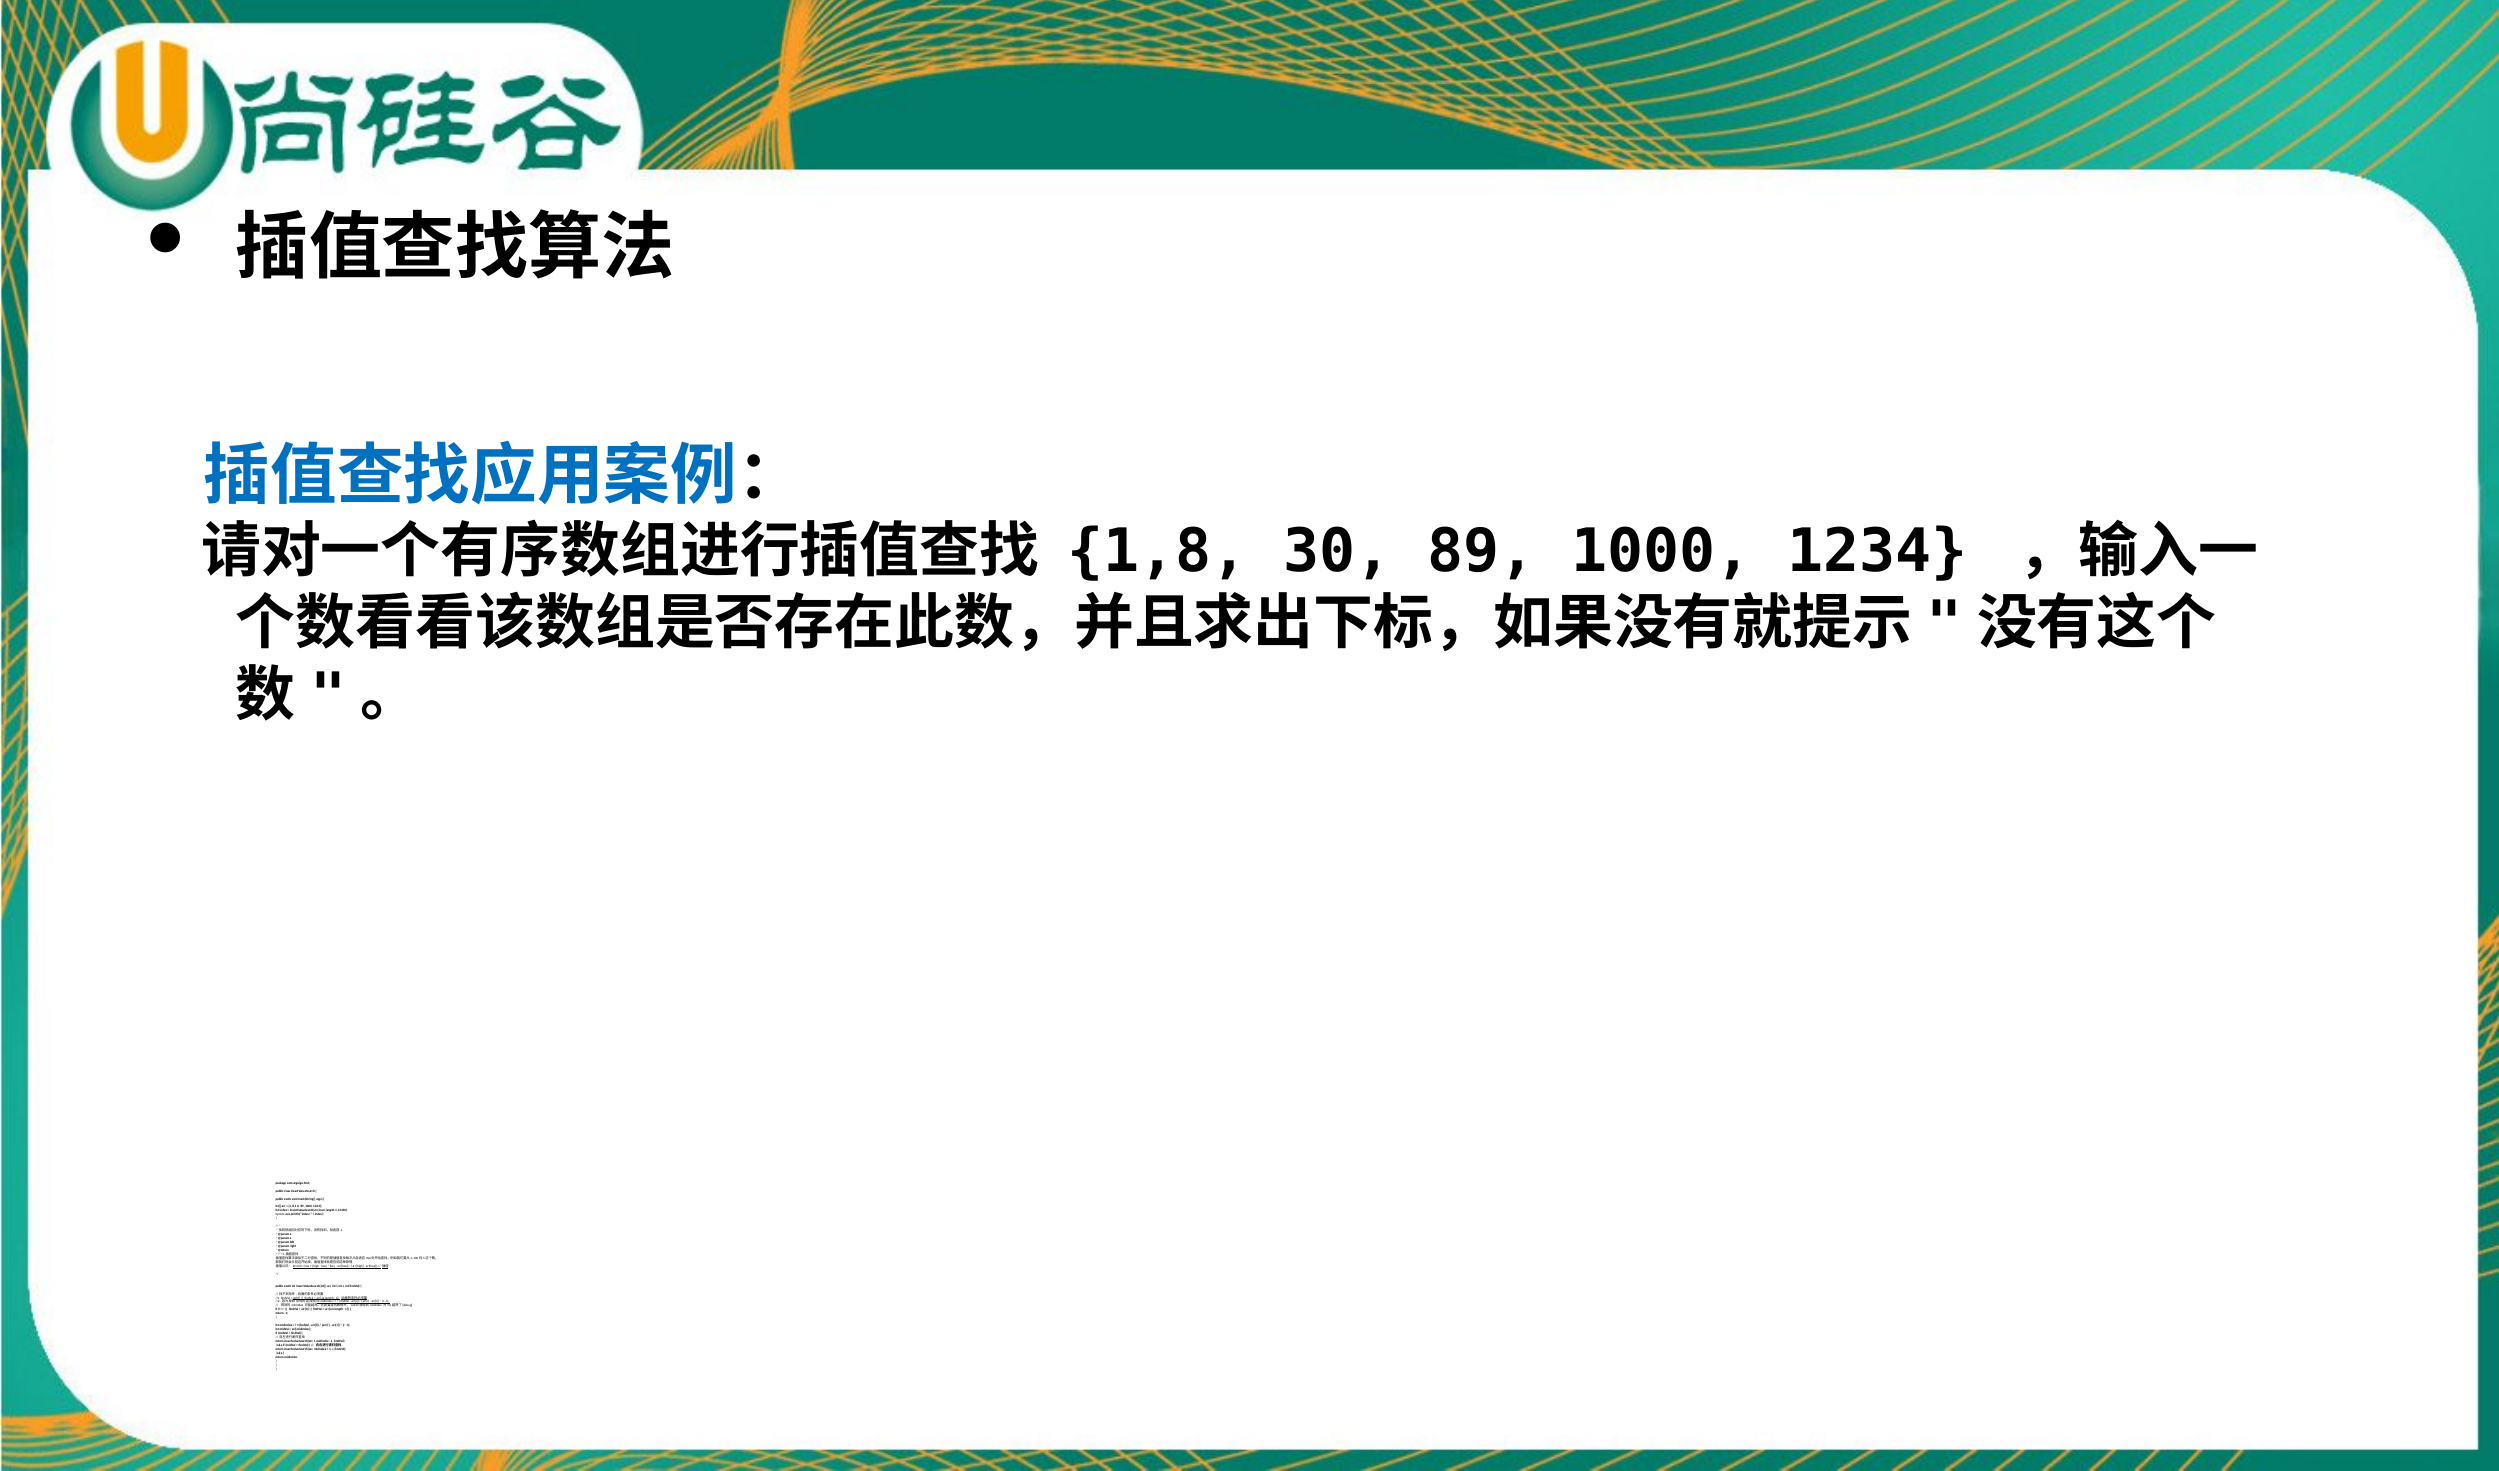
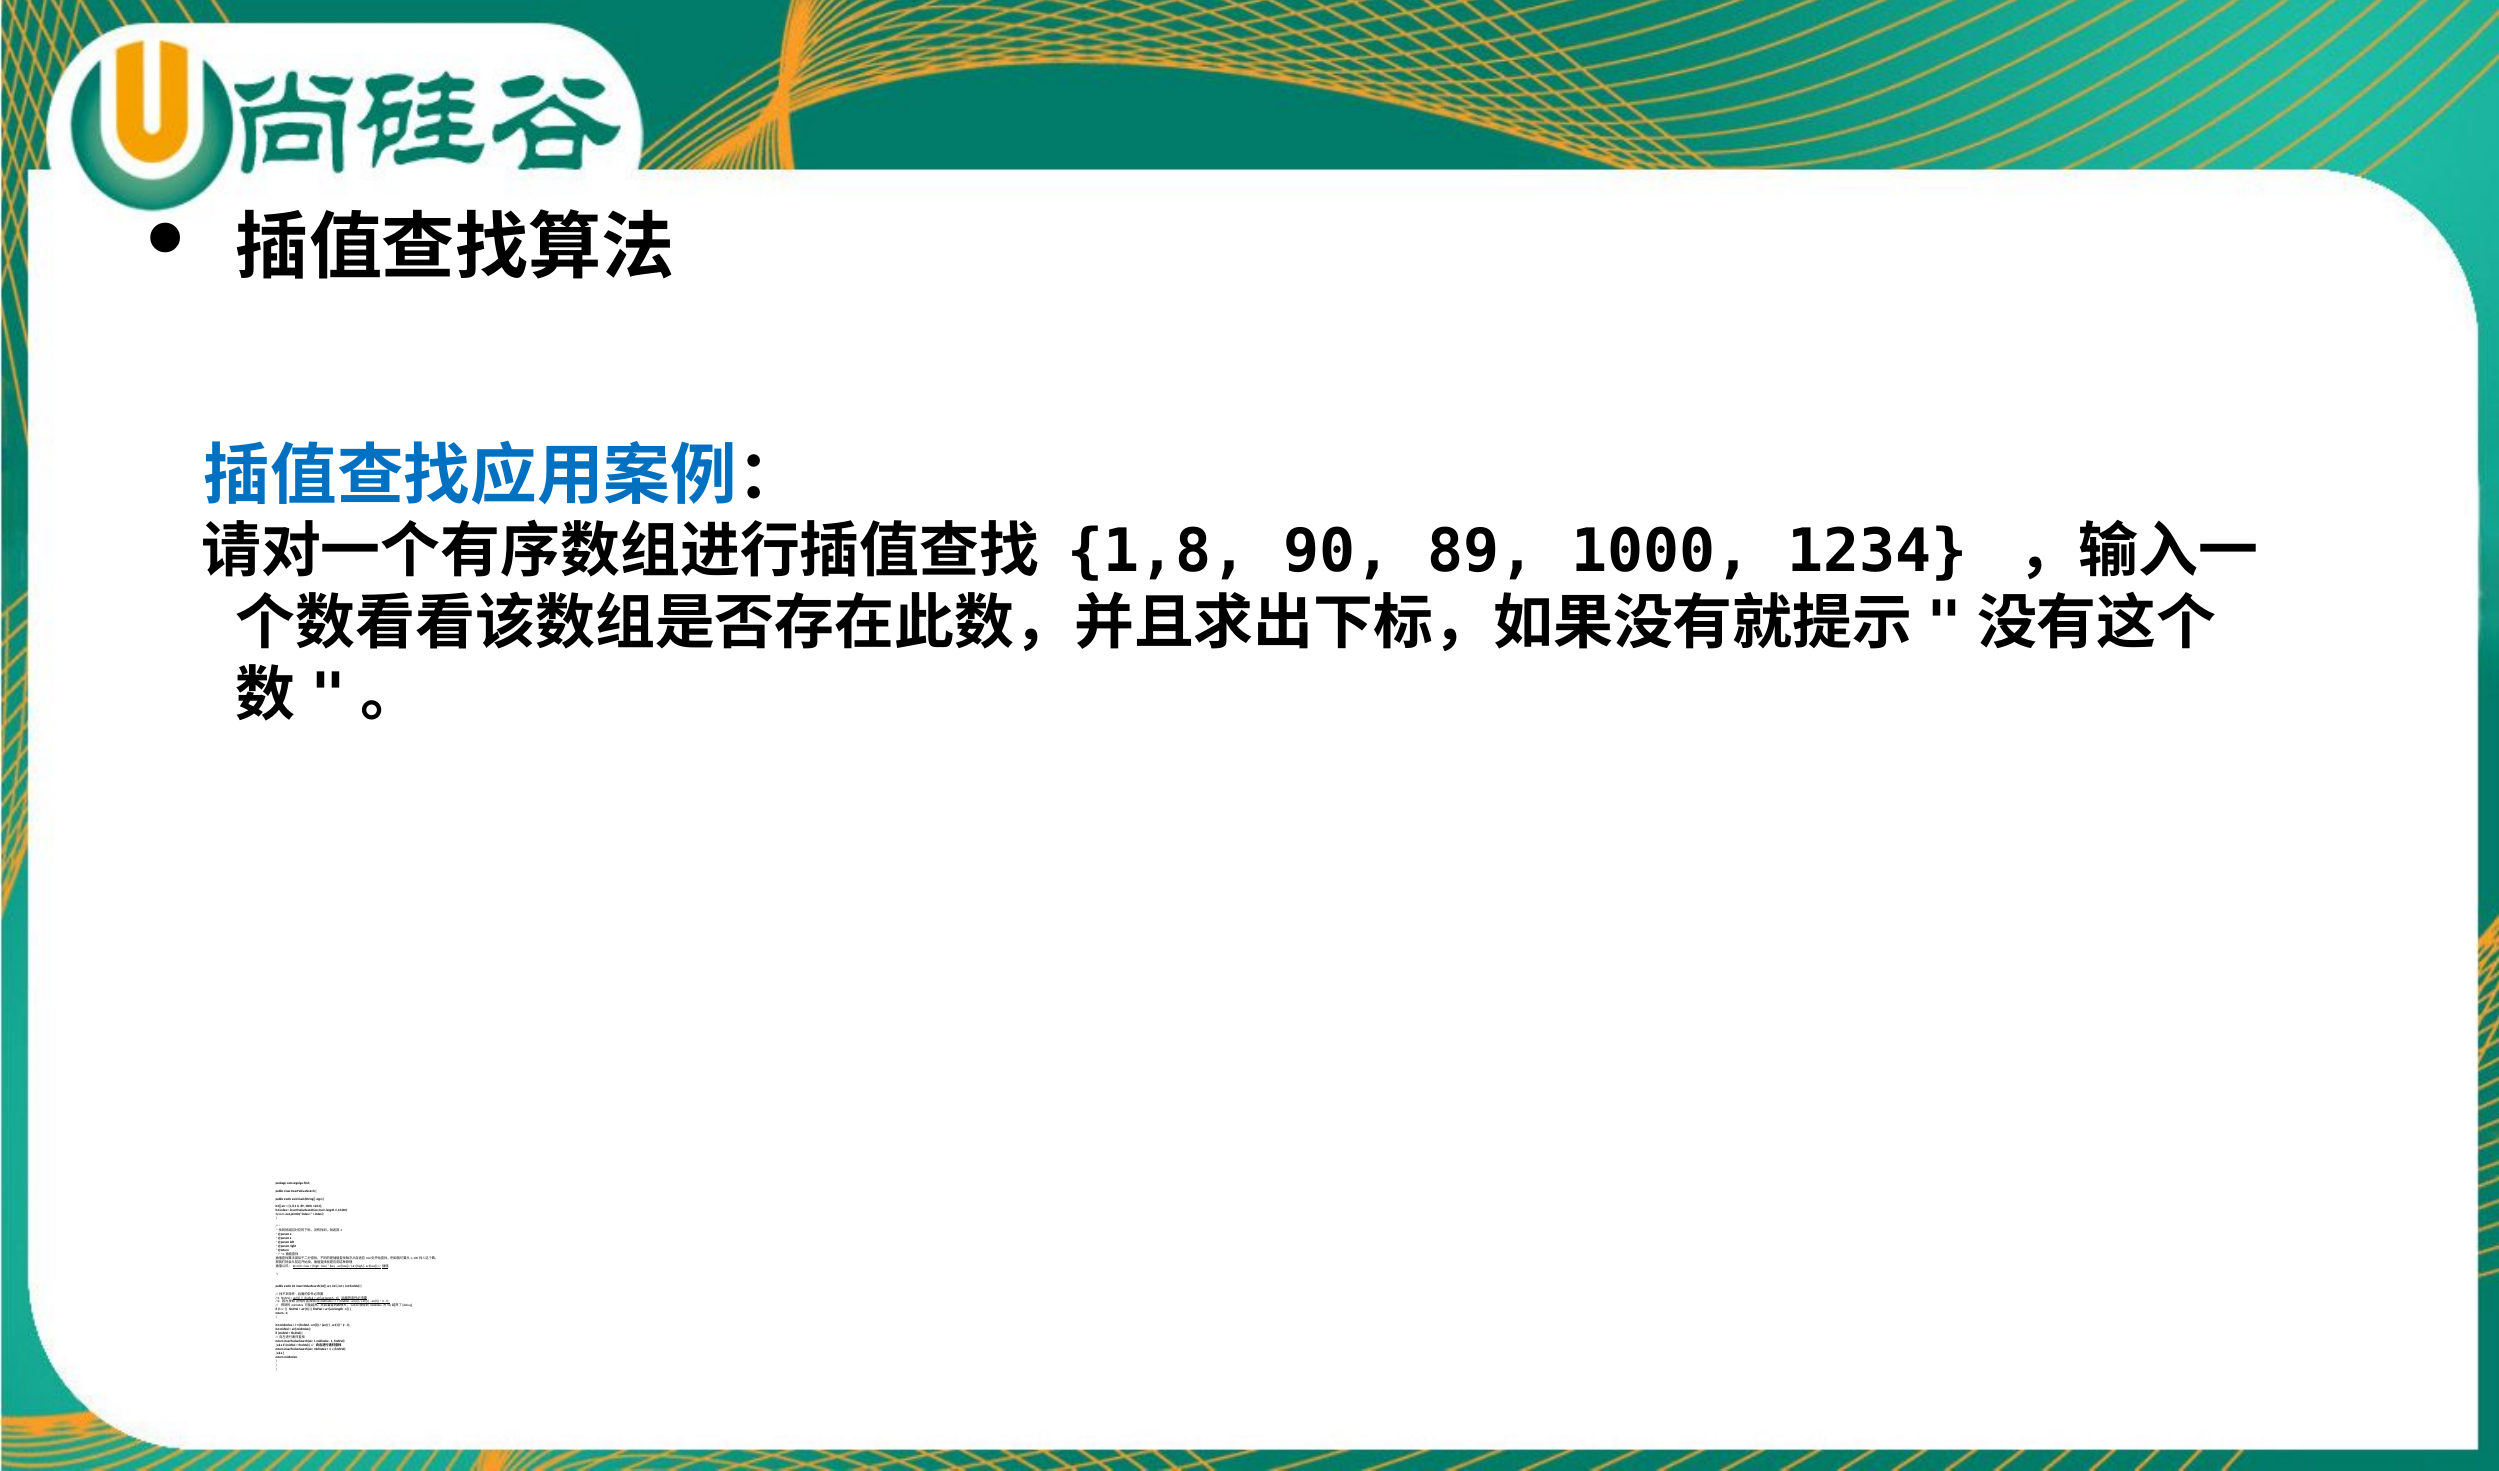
30: 30 -> 90
